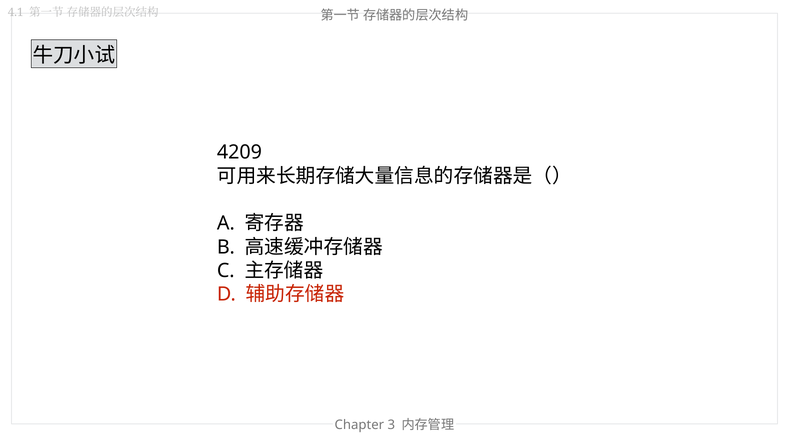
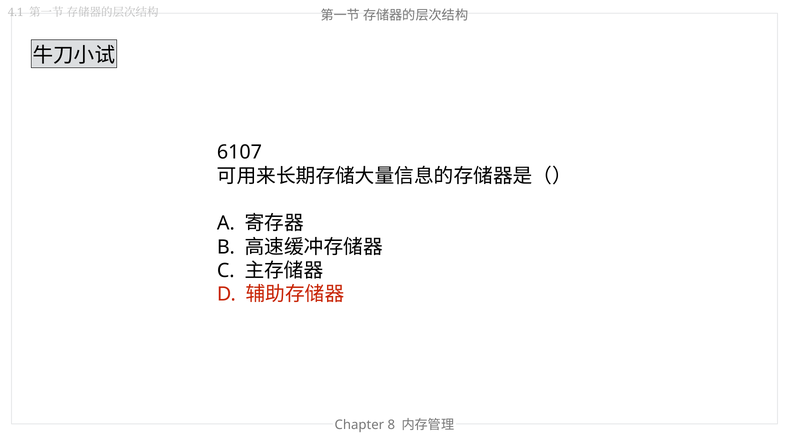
4209: 4209 -> 6107
3: 3 -> 8
